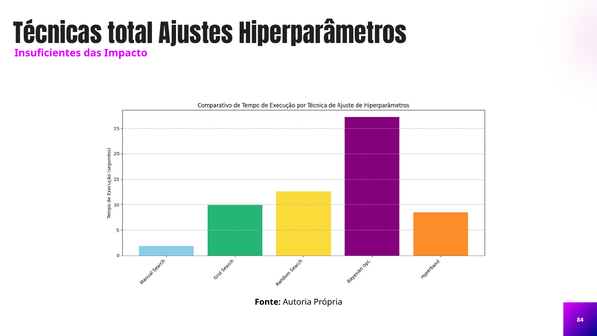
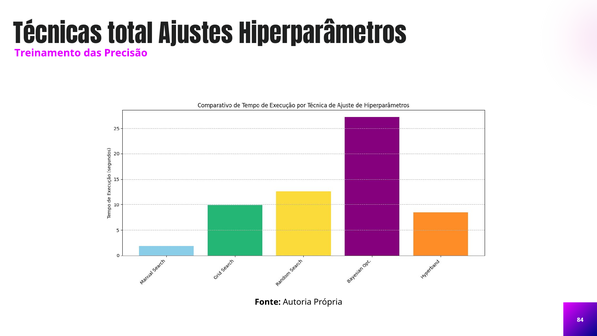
Insuficientes: Insuficientes -> Treinamento
Impacto: Impacto -> Precisão
